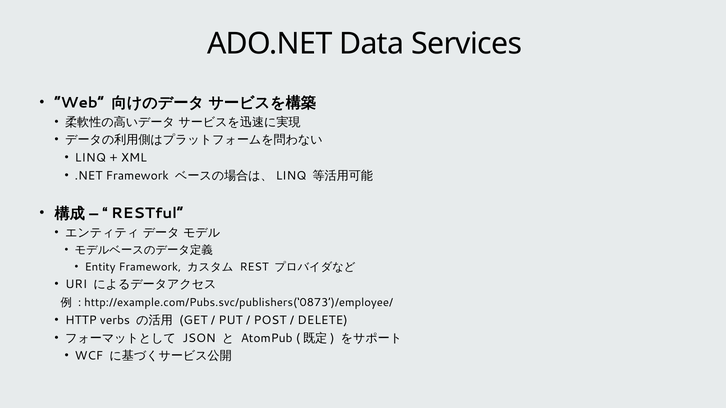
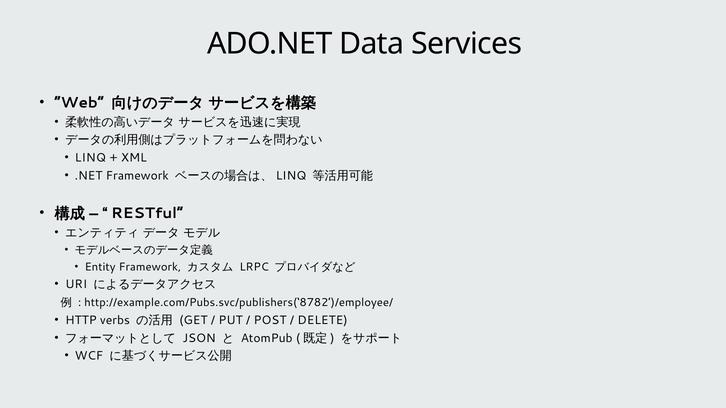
REST: REST -> LRPC
http://example.com/Pubs.svc/publishers(‘0873’)/employee/: http://example.com/Pubs.svc/publishers(‘0873’)/employee/ -> http://example.com/Pubs.svc/publishers(‘8782’)/employee/
